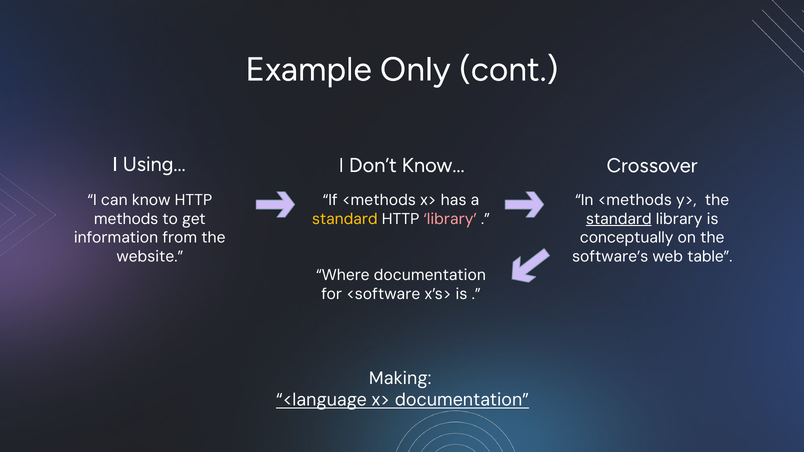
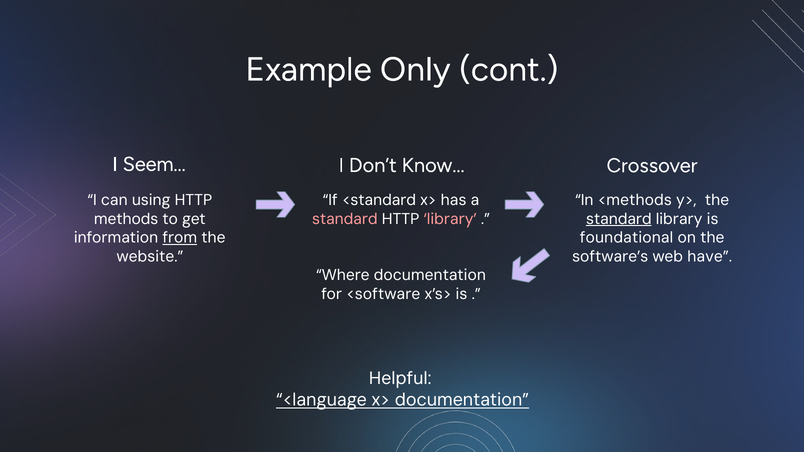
Using…: Using… -> Seem…
know: know -> using
If <methods: <methods -> <standard
standard at (345, 219) colour: yellow -> pink
from underline: none -> present
conceptually: conceptually -> foundational
table: table -> have
Making: Making -> Helpful
